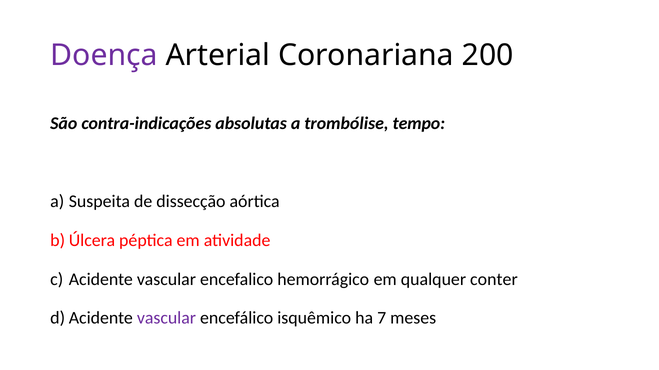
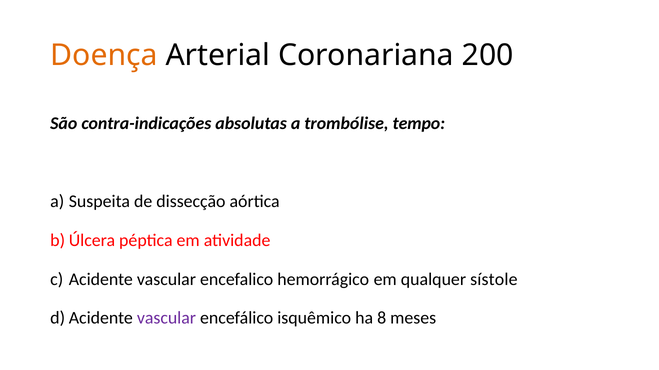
Doença colour: purple -> orange
conter: conter -> sístole
7: 7 -> 8
